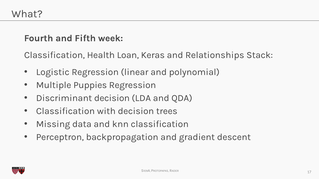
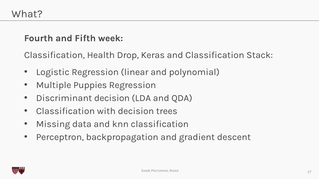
Loan: Loan -> Drop
and Relationships: Relationships -> Classification
